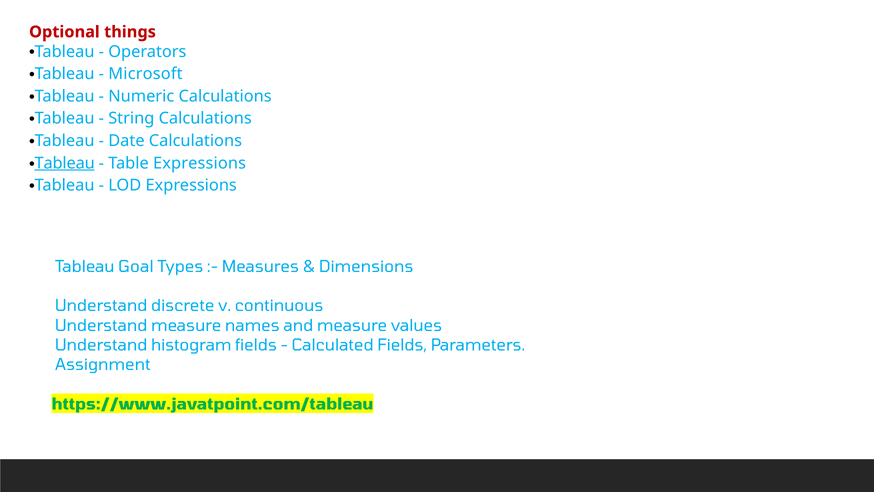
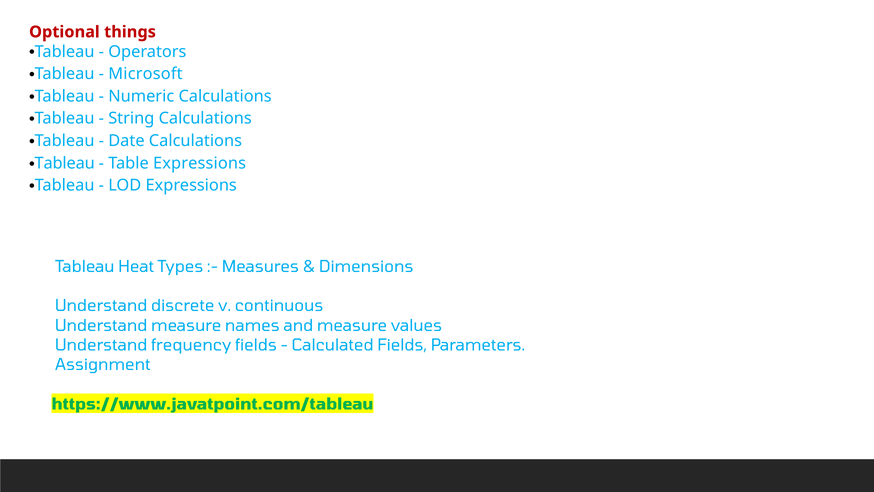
Tableau at (65, 163) underline: present -> none
Goal: Goal -> Heat
histogram: histogram -> frequency
